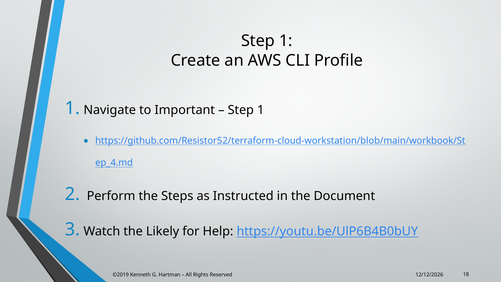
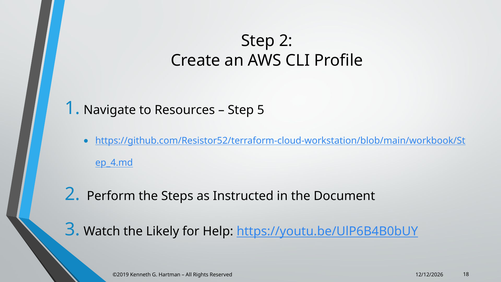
1 at (286, 41): 1 -> 2
Important: Important -> Resources
1 at (261, 110): 1 -> 5
